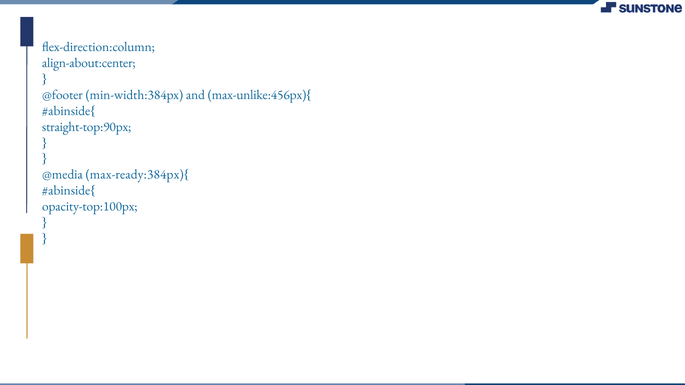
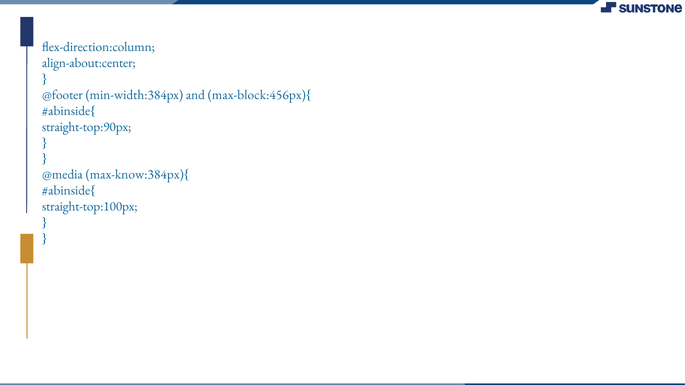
max-unlike:456px){: max-unlike:456px){ -> max-block:456px){
max-ready:384px){: max-ready:384px){ -> max-know:384px){
opacity-top:100px: opacity-top:100px -> straight-top:100px
